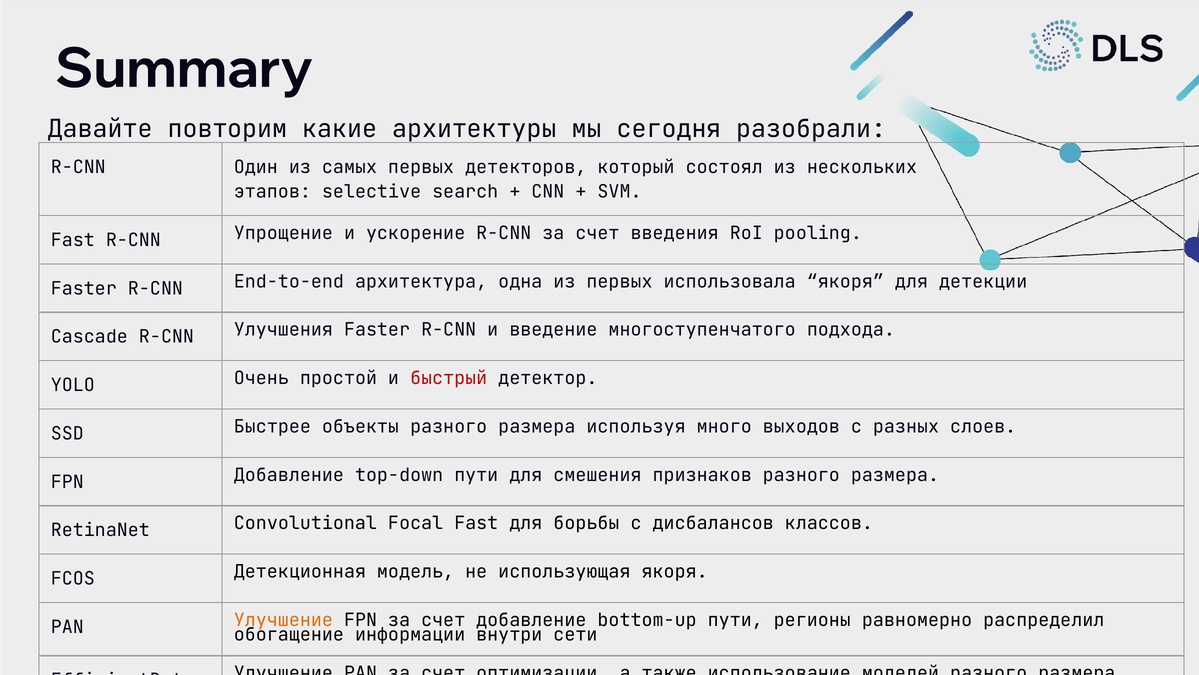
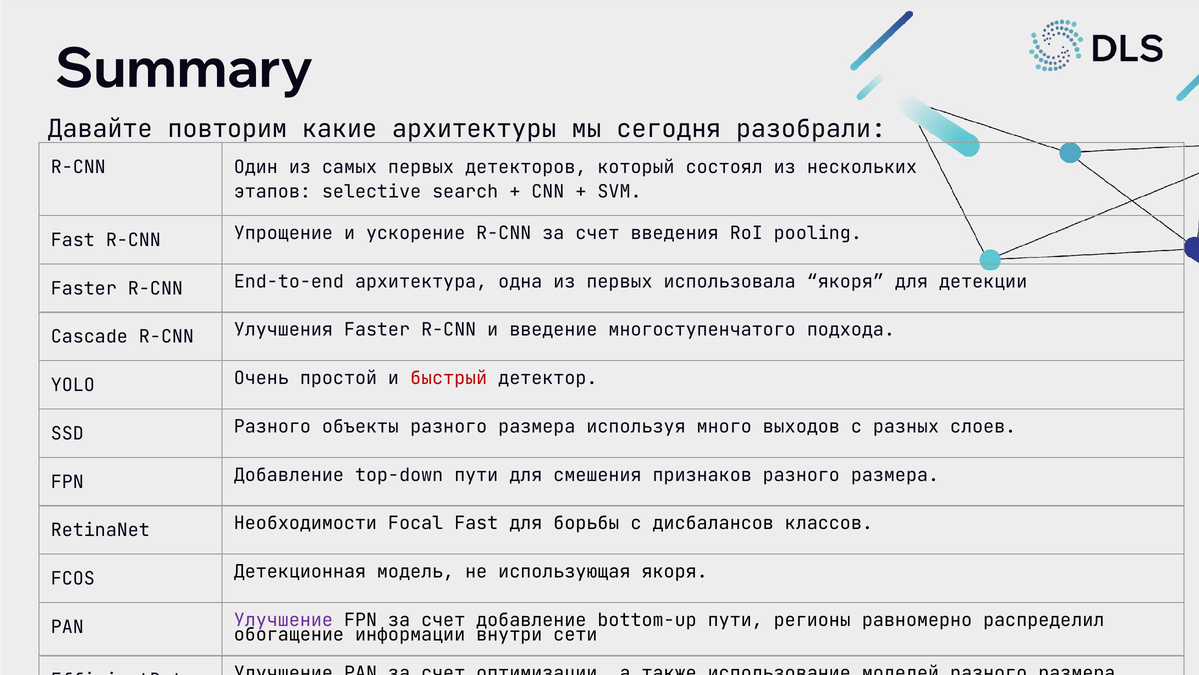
SSD Быстрее: Быстрее -> Разного
Convolutional: Convolutional -> Необходимости
Улучшение at (283, 620) colour: orange -> purple
